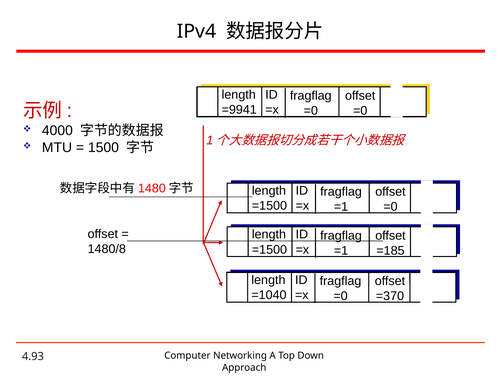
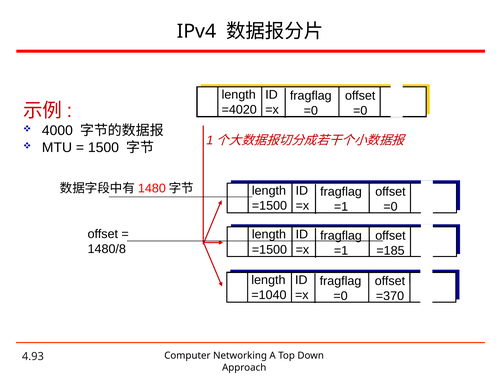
=9941: =9941 -> =4020
